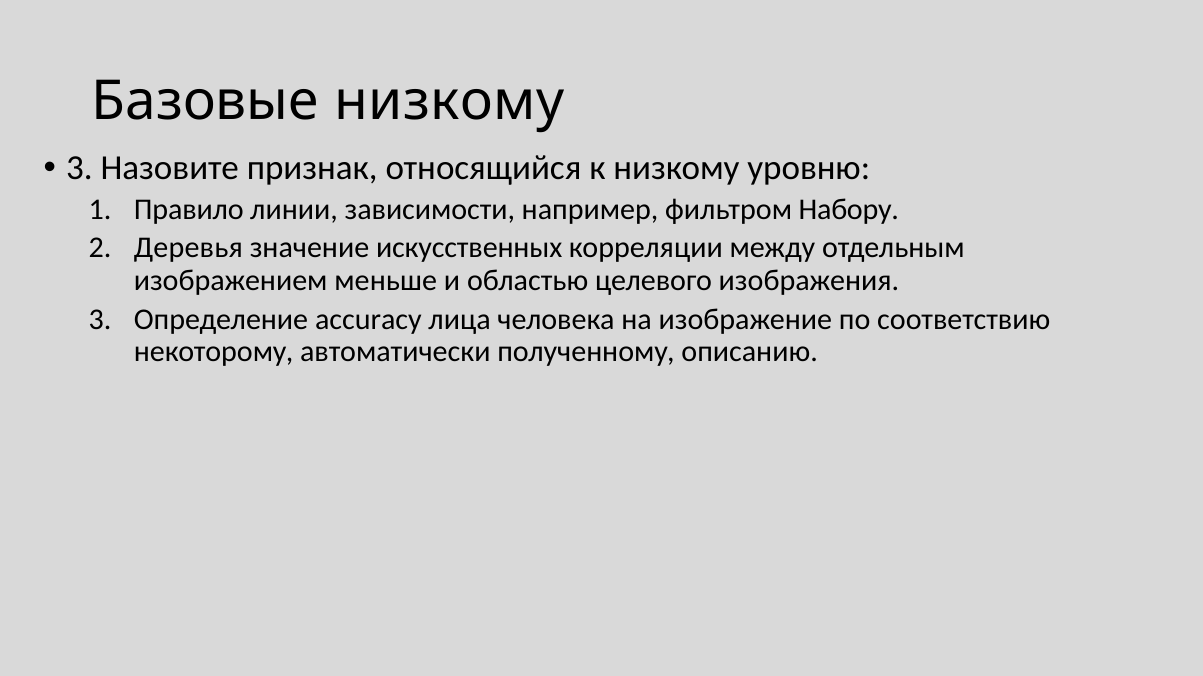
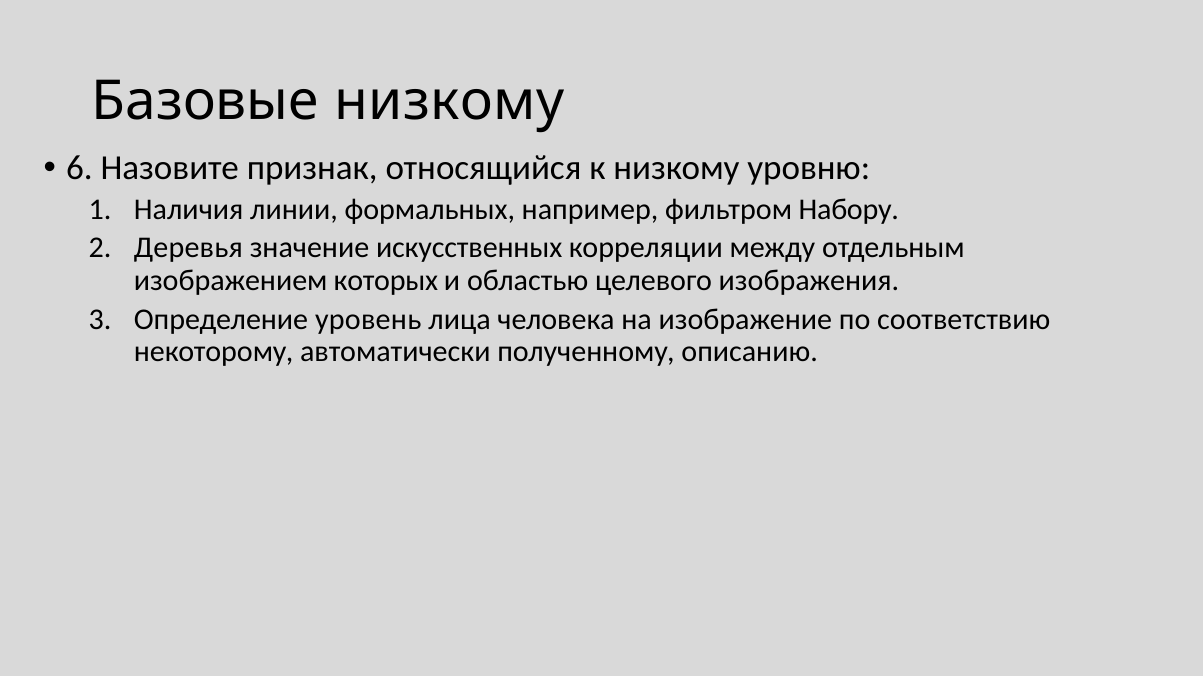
3 at (79, 168): 3 -> 6
Правило: Правило -> Наличия
зависимости: зависимости -> формальных
меньше: меньше -> которых
accuracy: accuracy -> уровень
